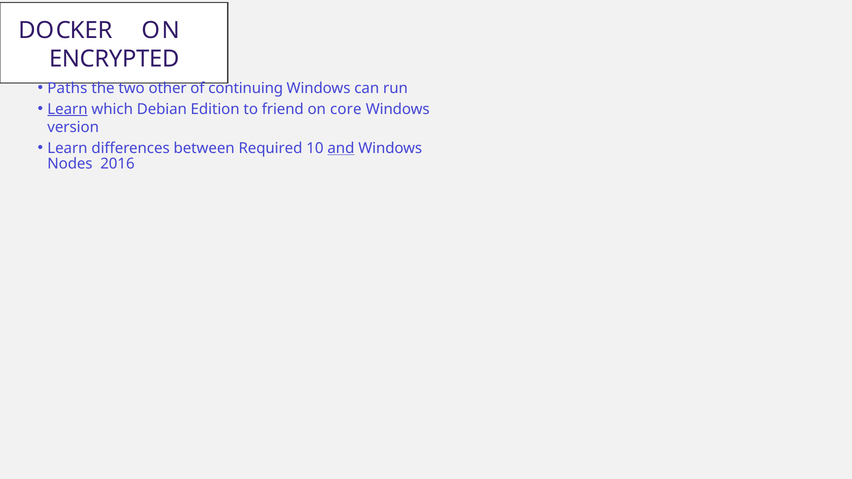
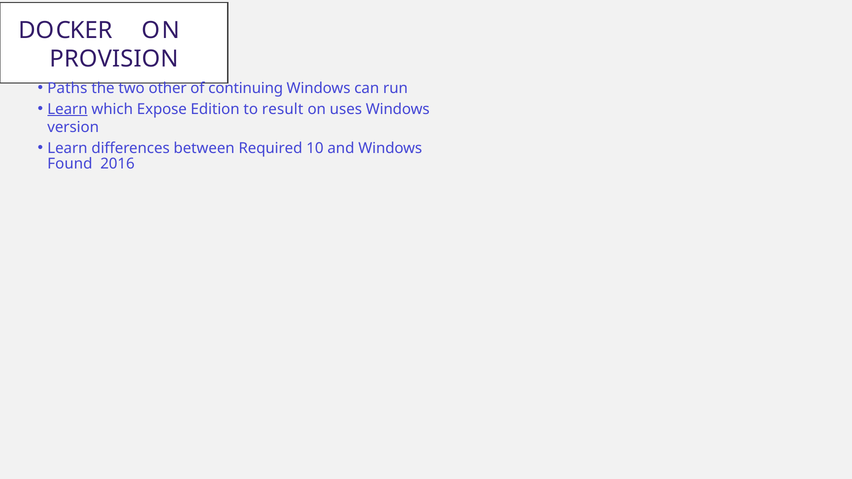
ENCRYPTED: ENCRYPTED -> PROVISION
Debian: Debian -> Expose
friend: friend -> result
core: core -> uses
and underline: present -> none
Nodes: Nodes -> Found
